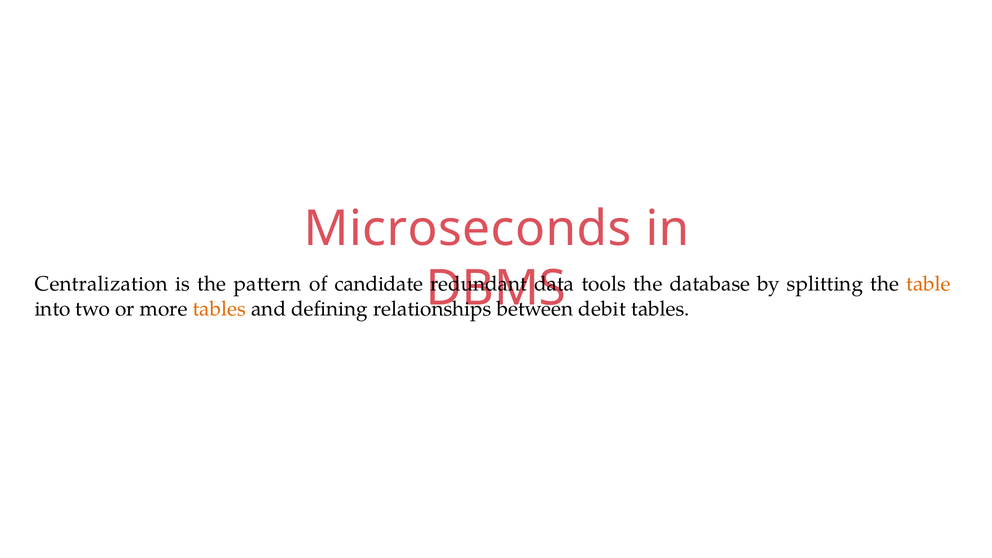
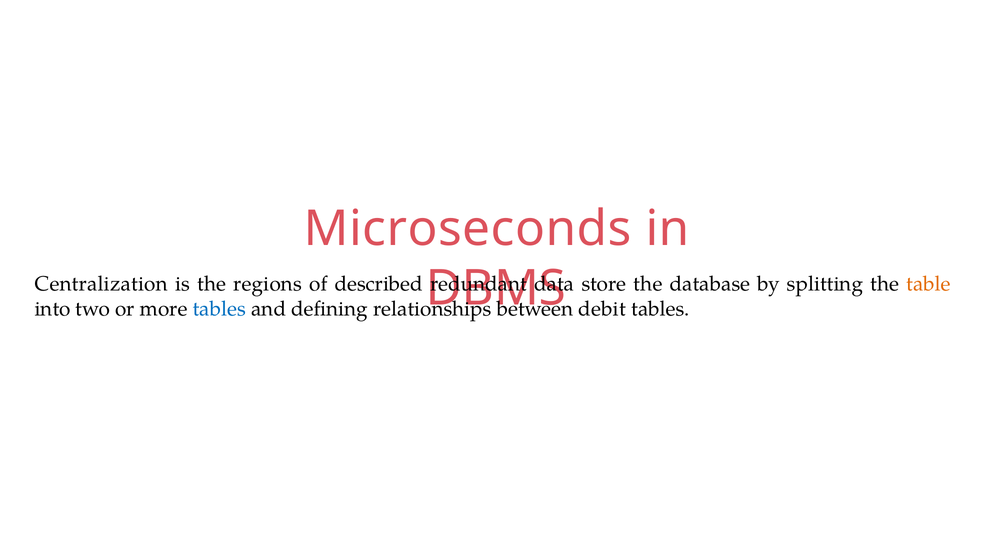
pattern: pattern -> regions
candidate: candidate -> described
tools: tools -> store
tables at (219, 309) colour: orange -> blue
